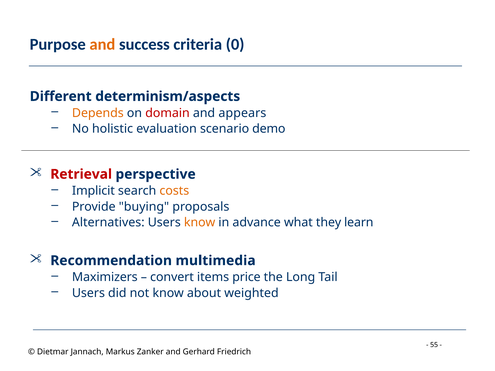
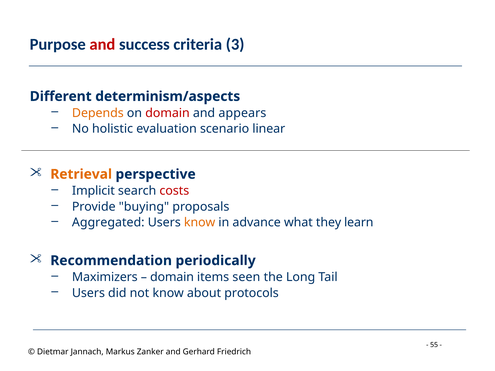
and at (102, 44) colour: orange -> red
0: 0 -> 3
demo: demo -> linear
Retrieval colour: red -> orange
costs colour: orange -> red
Alternatives: Alternatives -> Aggregated
multimedia: multimedia -> periodically
convert at (172, 277): convert -> domain
price: price -> seen
weighted: weighted -> protocols
